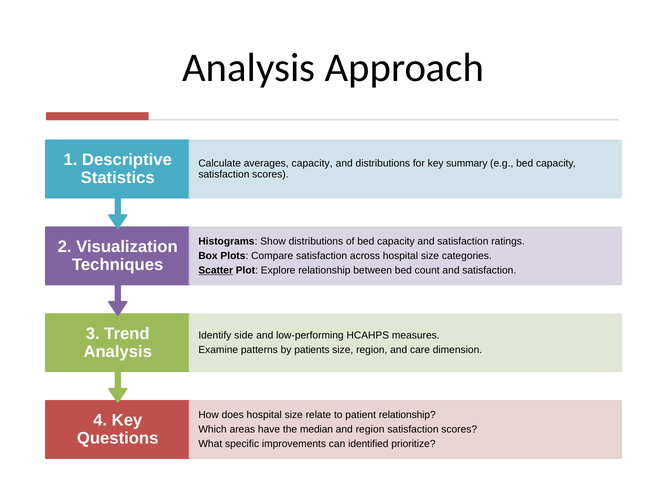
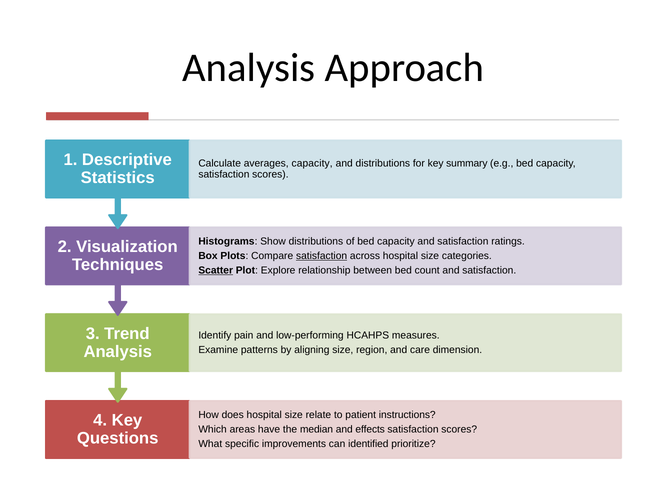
satisfaction at (322, 256) underline: none -> present
side: side -> pain
patients: patients -> aligning
patient relationship: relationship -> instructions
and region: region -> effects
